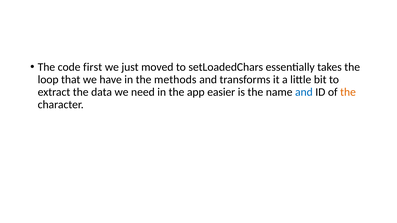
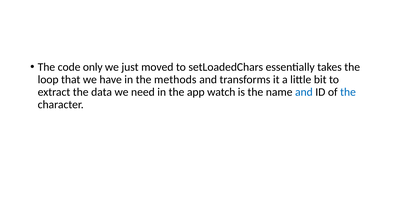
first: first -> only
easier: easier -> watch
the at (348, 92) colour: orange -> blue
